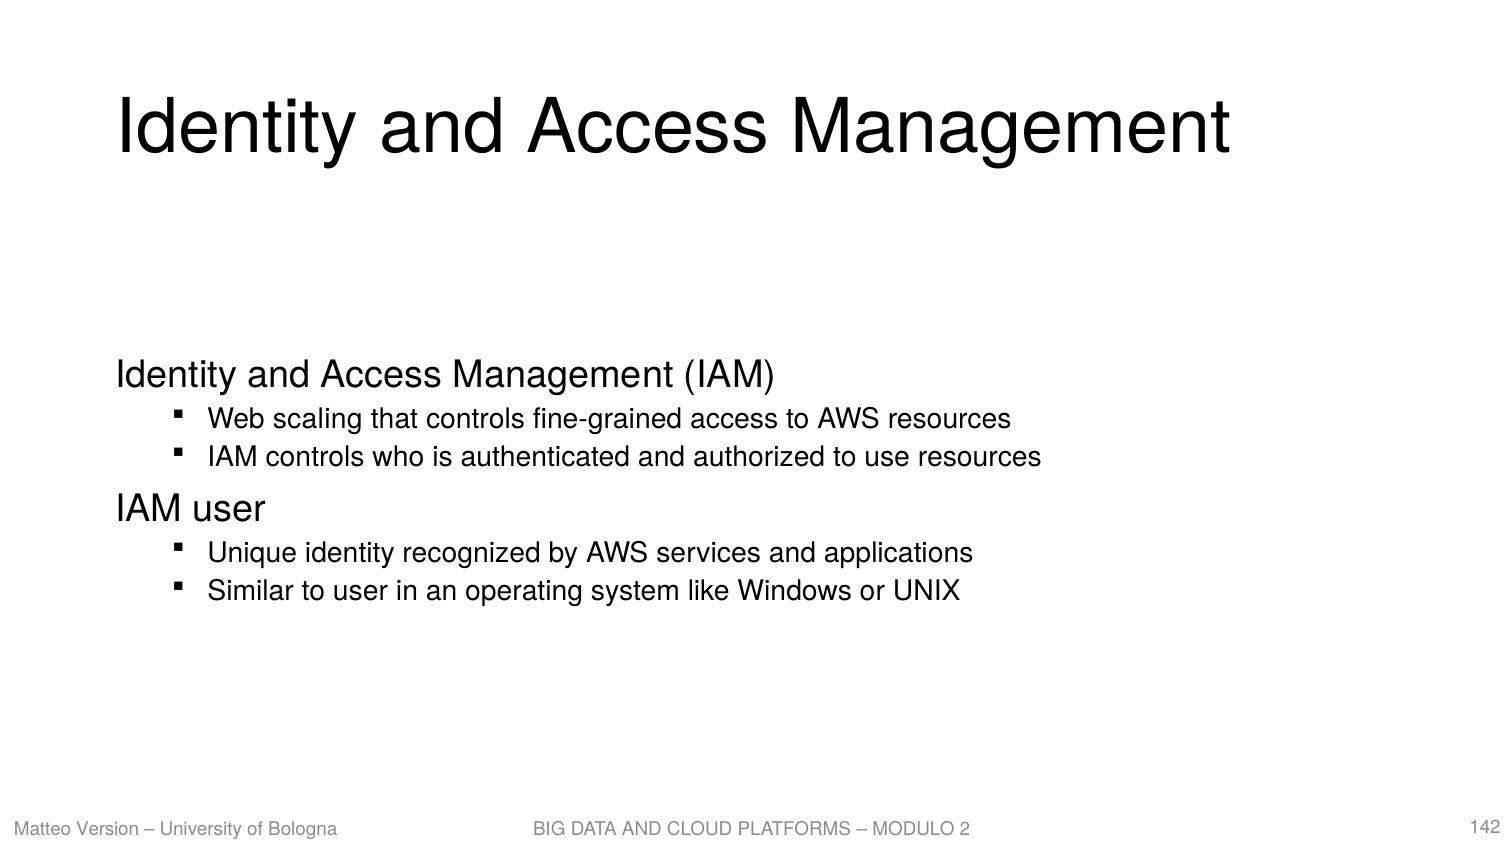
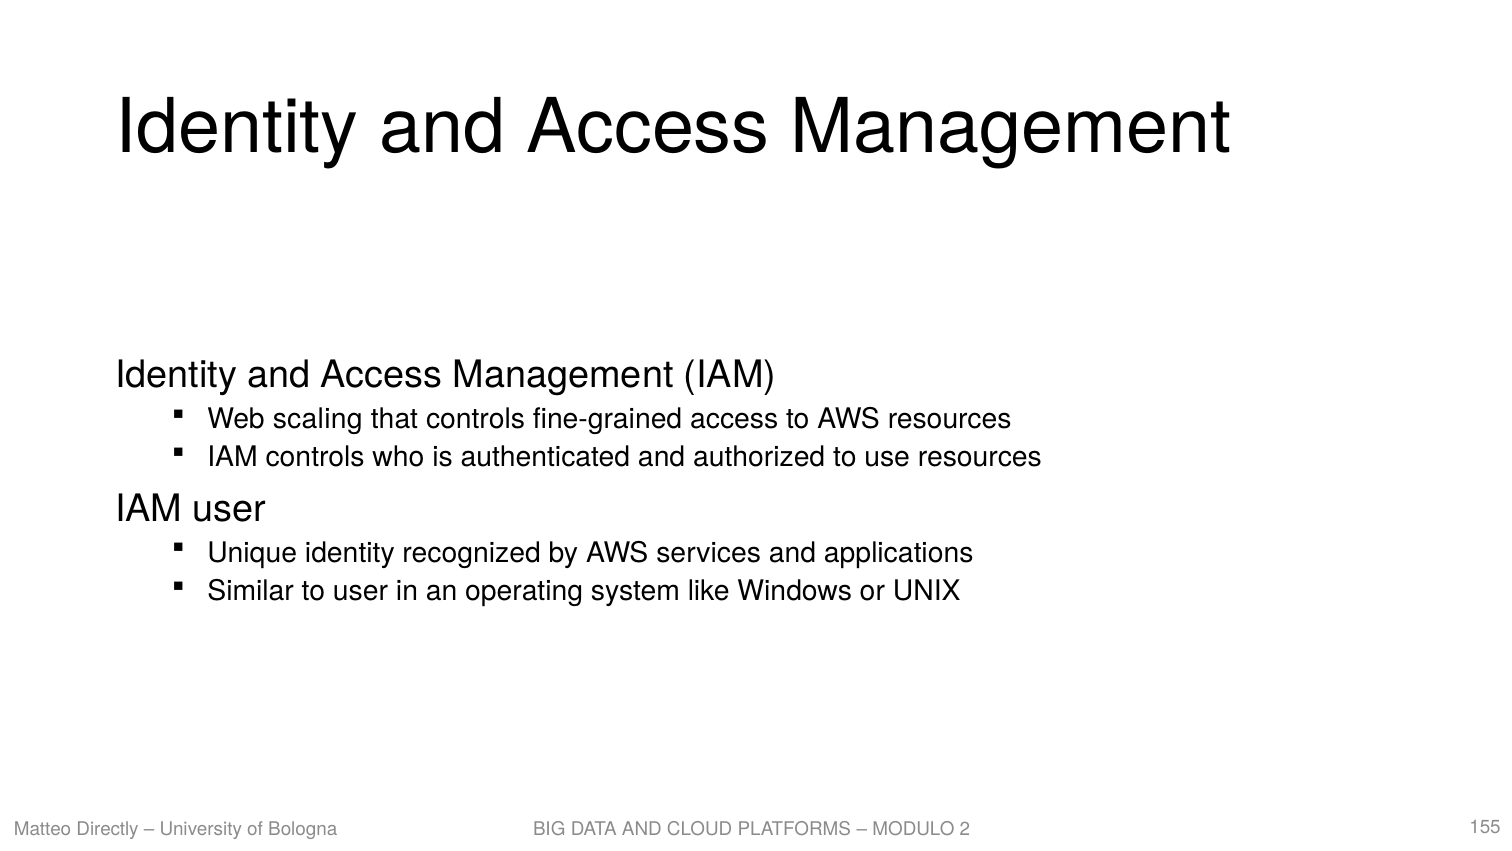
Version: Version -> Directly
142: 142 -> 155
